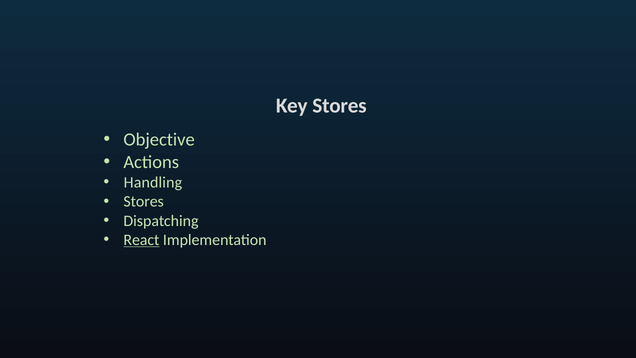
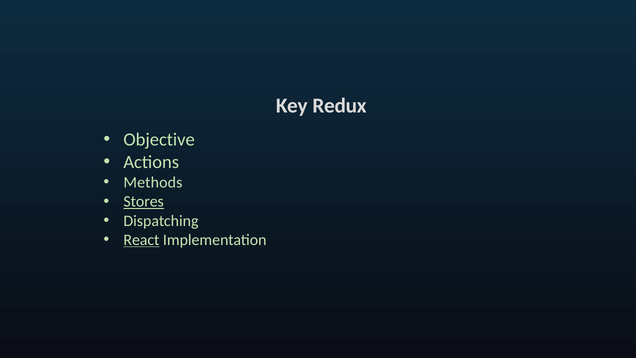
Key Stores: Stores -> Redux
Handling: Handling -> Methods
Stores at (144, 202) underline: none -> present
